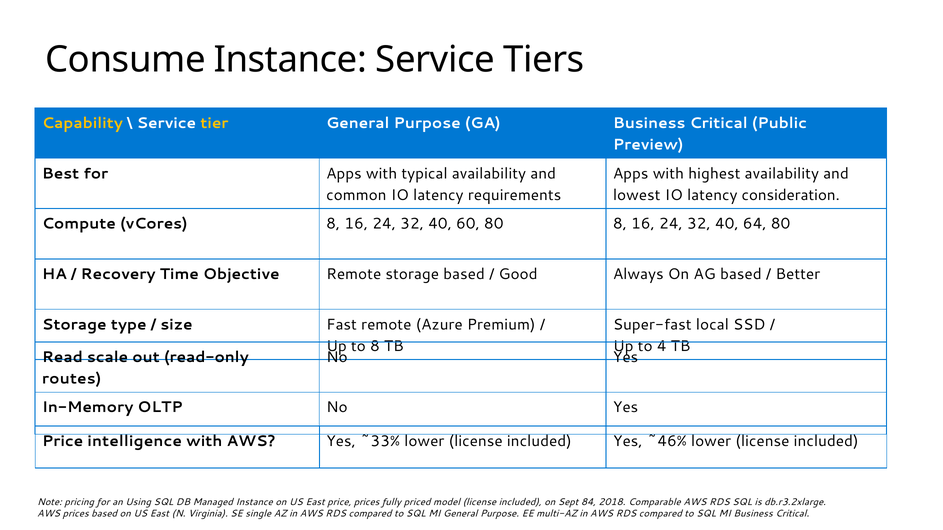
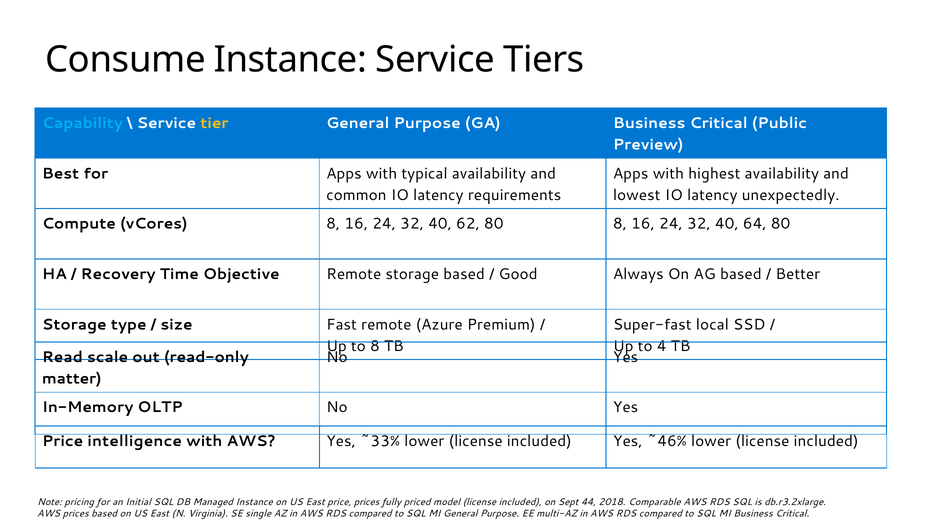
Capability colour: yellow -> light blue
consideration: consideration -> unexpectedly
60: 60 -> 62
routes: routes -> matter
Using: Using -> Initial
84: 84 -> 44
